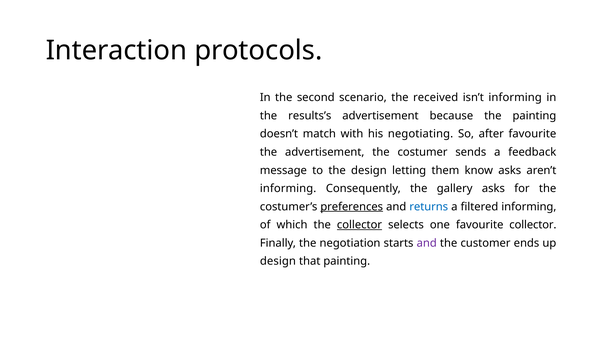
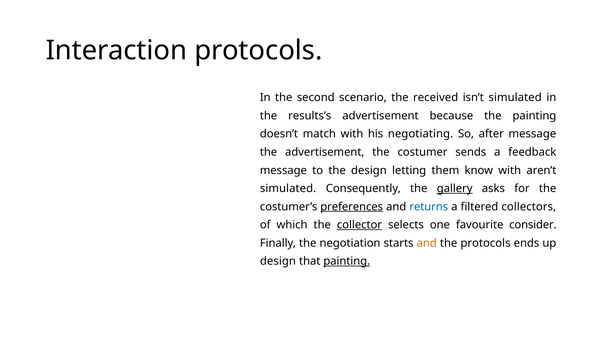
isn’t informing: informing -> simulated
after favourite: favourite -> message
know asks: asks -> with
informing at (288, 188): informing -> simulated
gallery underline: none -> present
filtered informing: informing -> collectors
favourite collector: collector -> consider
and at (427, 243) colour: purple -> orange
the customer: customer -> protocols
painting at (347, 261) underline: none -> present
